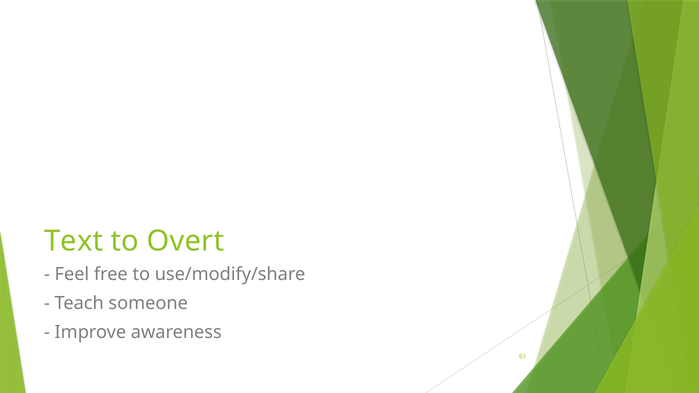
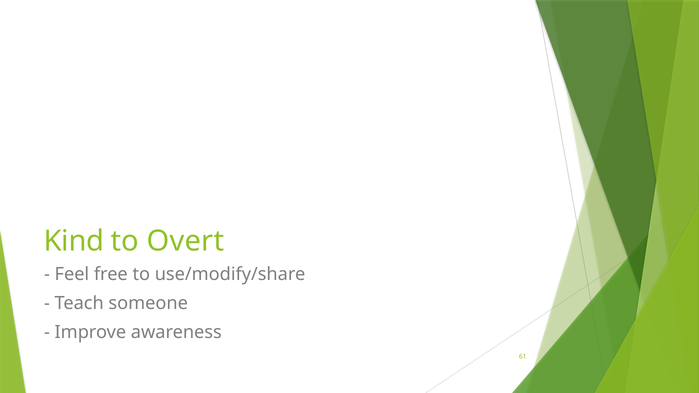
Text: Text -> Kind
